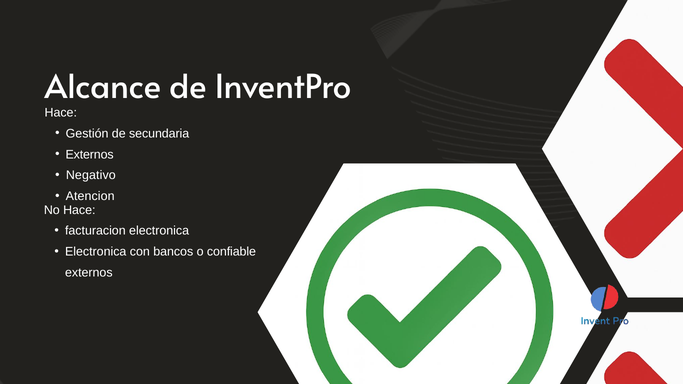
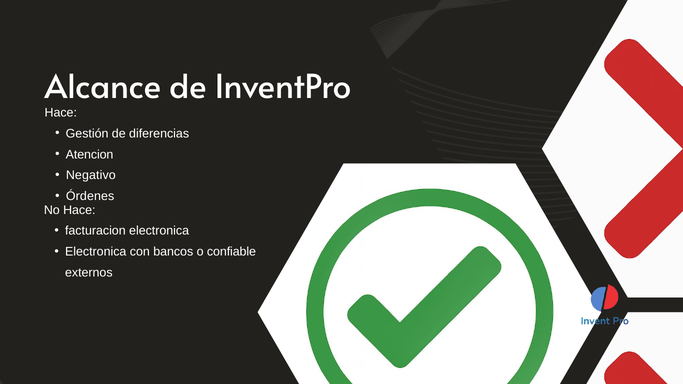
secundaria: secundaria -> diferencias
Externos at (90, 155): Externos -> Atencion
Atencion: Atencion -> Órdenes
